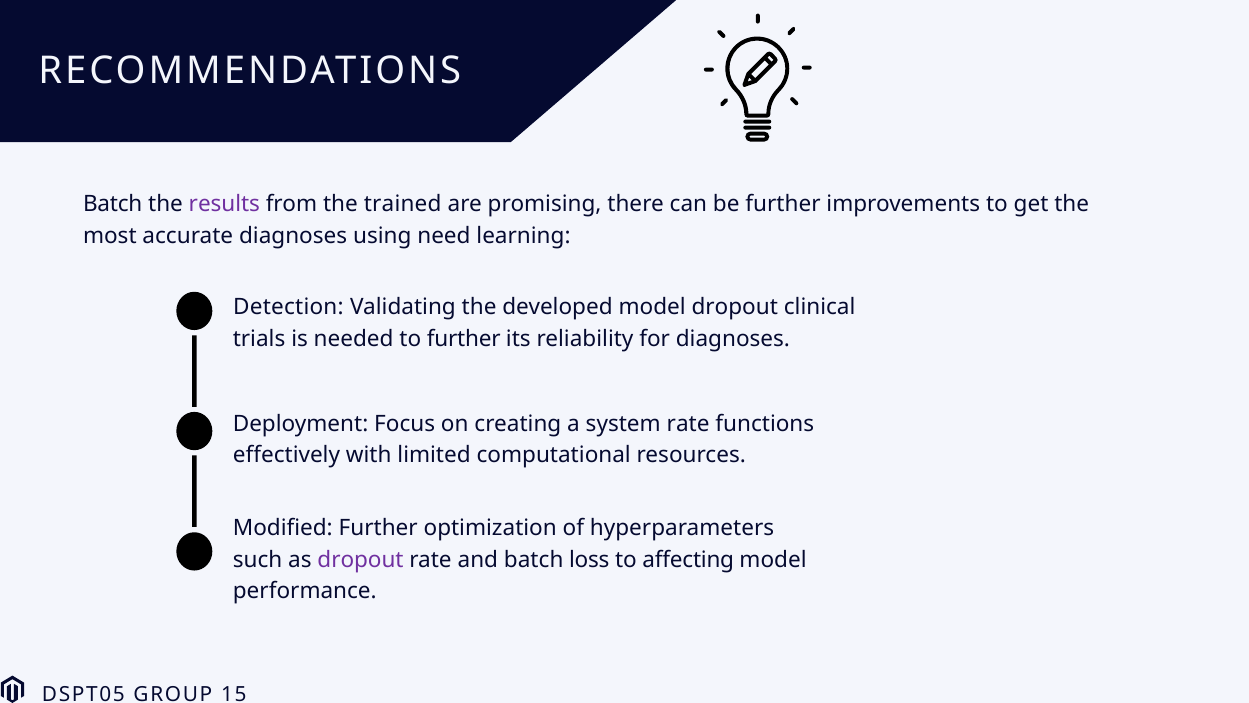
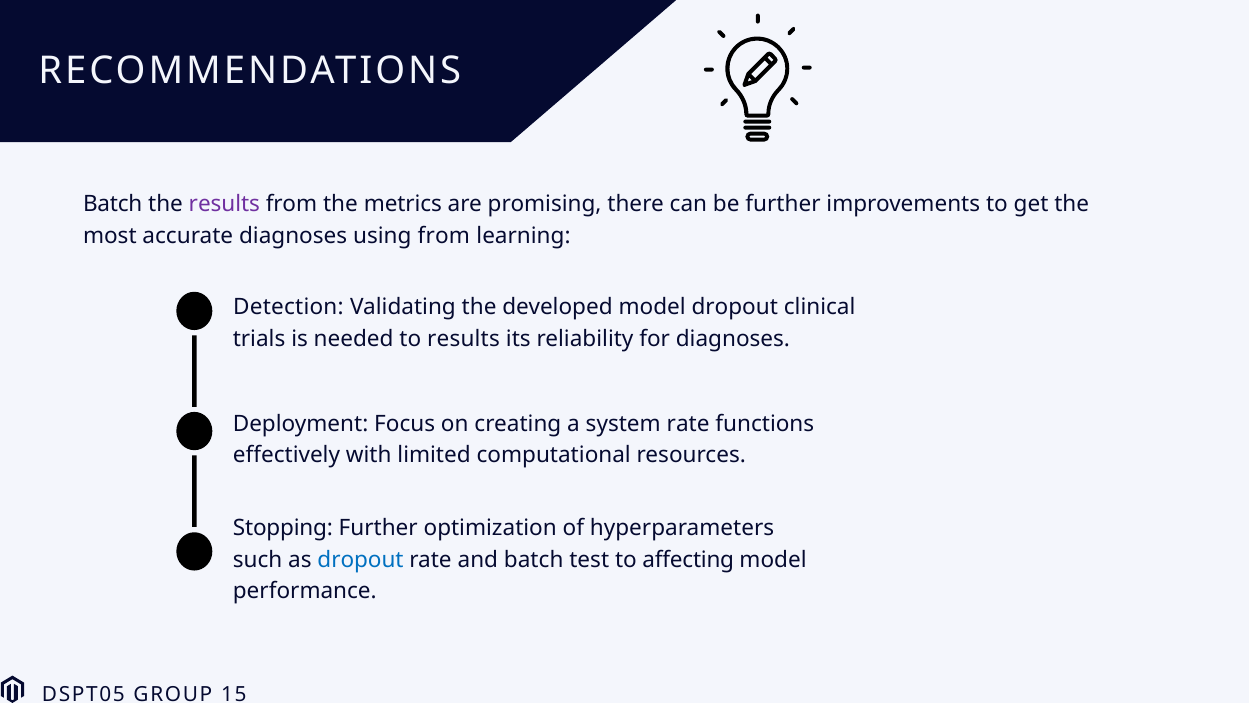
trained: trained -> metrics
using need: need -> from
to further: further -> results
Modified: Modified -> Stopping
dropout at (361, 560) colour: purple -> blue
loss: loss -> test
